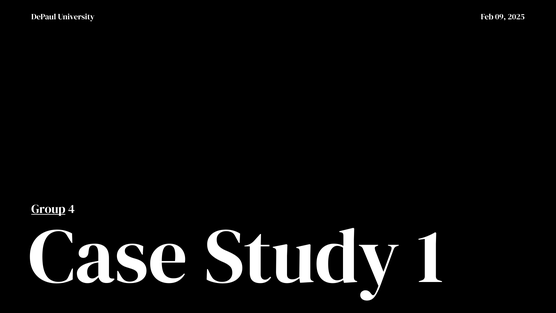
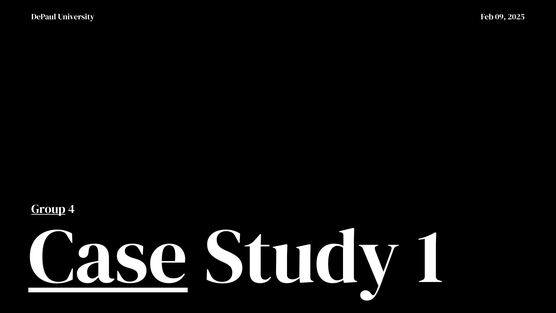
Case underline: none -> present
